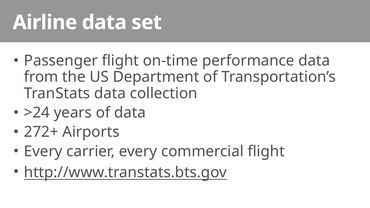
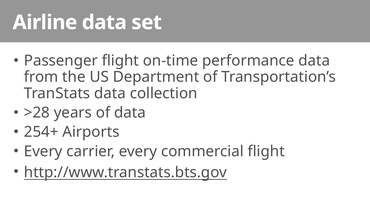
>24: >24 -> >28
272+: 272+ -> 254+
